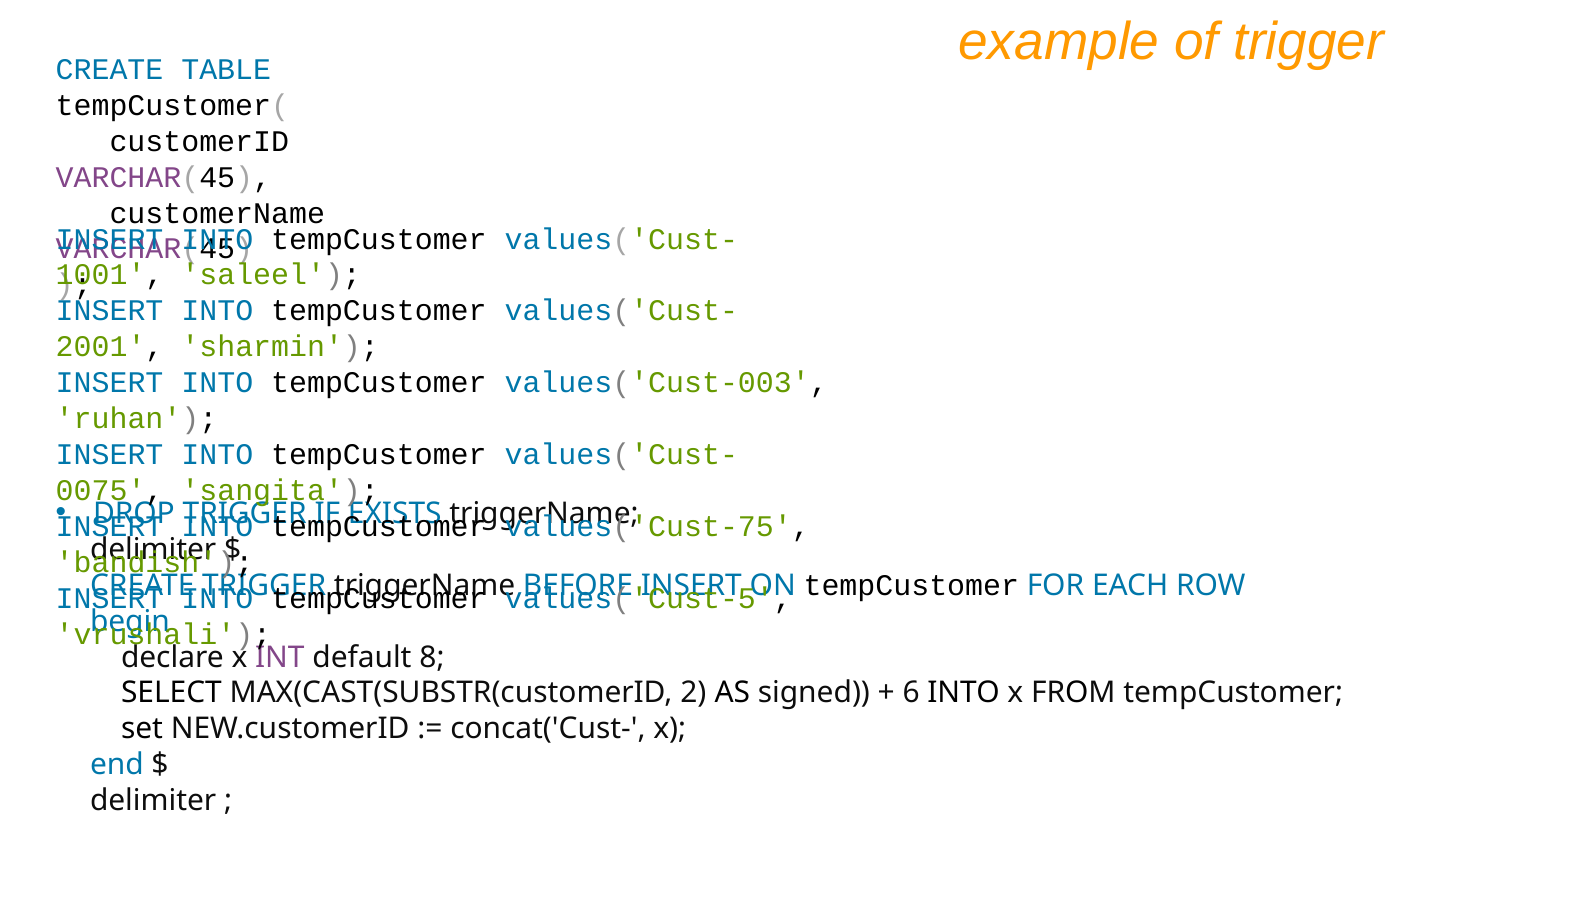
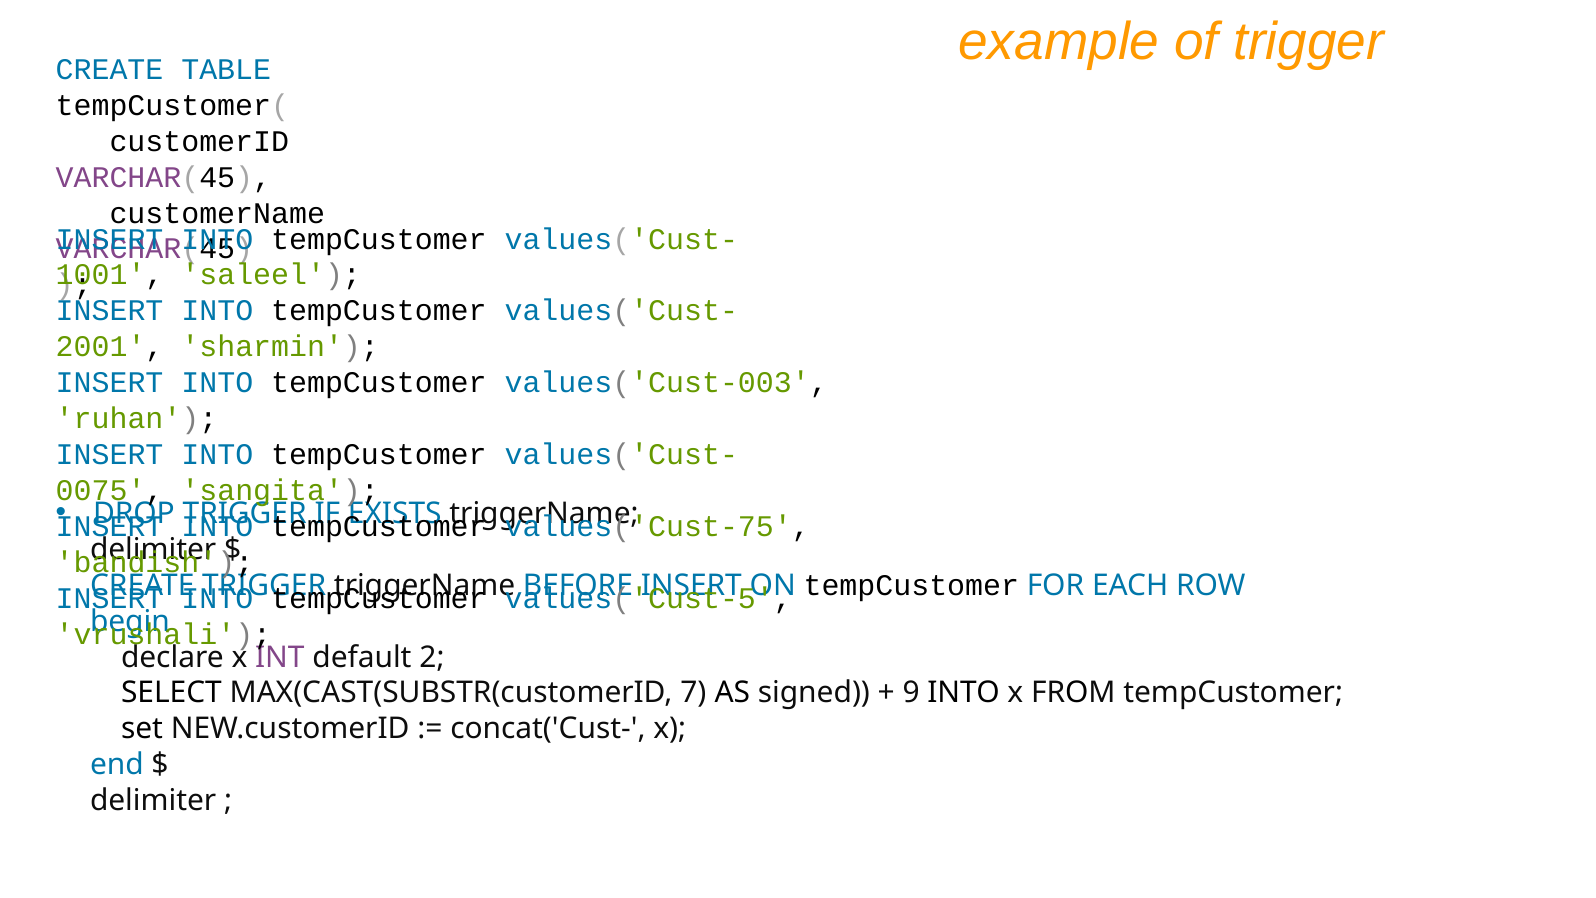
8: 8 -> 2
2: 2 -> 7
6: 6 -> 9
